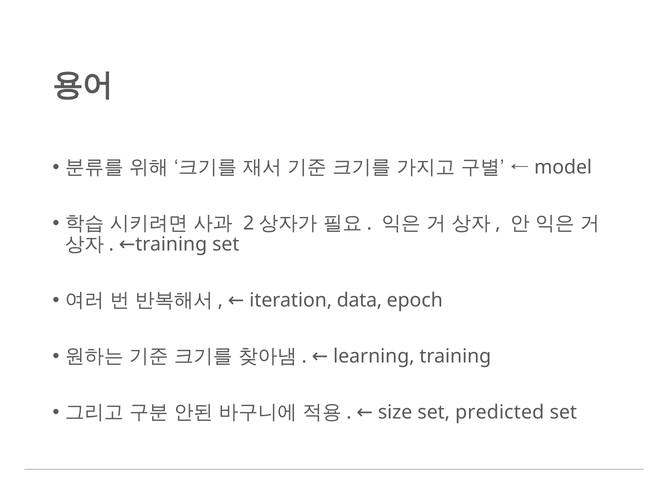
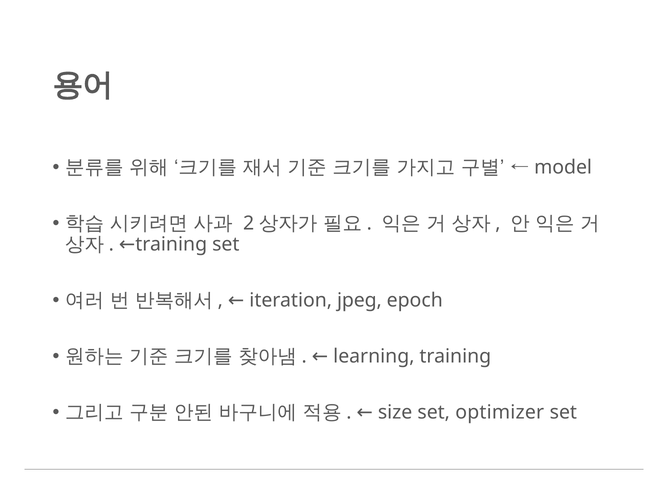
data: data -> jpeg
predicted: predicted -> optimizer
